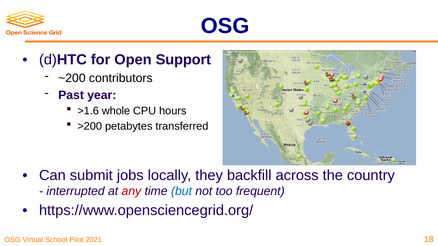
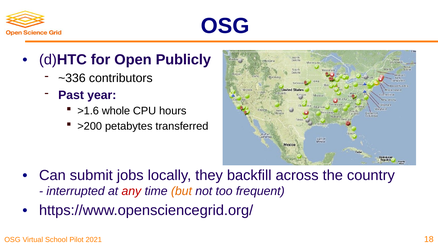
Support: Support -> Publicly
~200: ~200 -> ~336
but colour: blue -> orange
